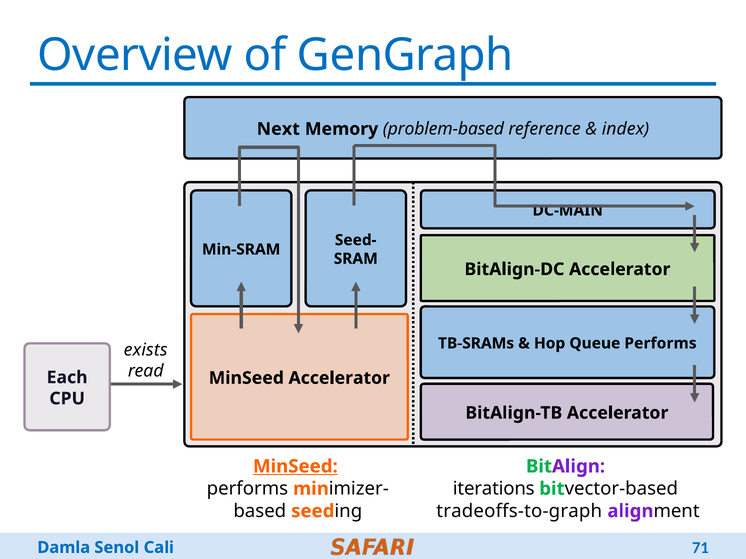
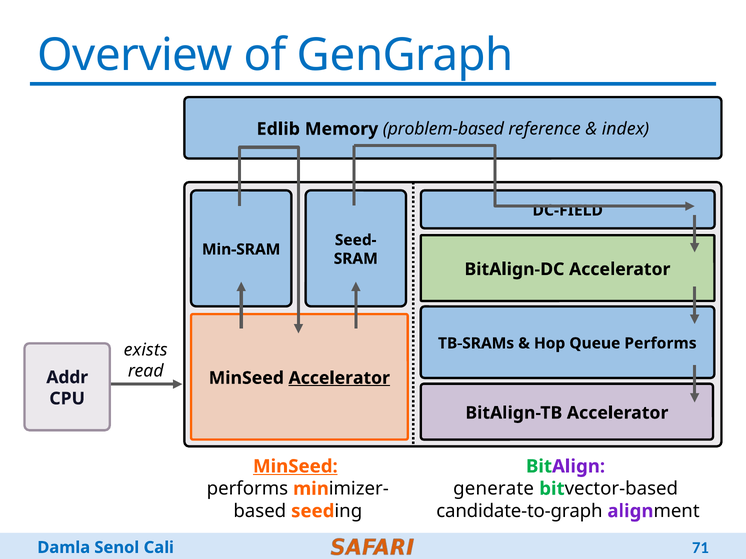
Next: Next -> Edlib
DC-MAIN: DC-MAIN -> DC-FIELD
Each: Each -> Addr
Accelerator at (339, 378) underline: none -> present
iterations: iterations -> generate
tradeoffs-to-graph: tradeoffs-to-graph -> candidate-to-graph
